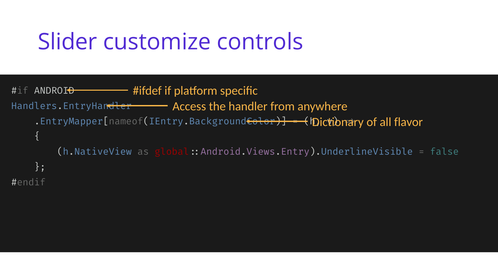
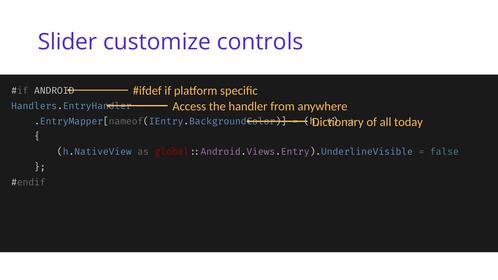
flavor: flavor -> today
